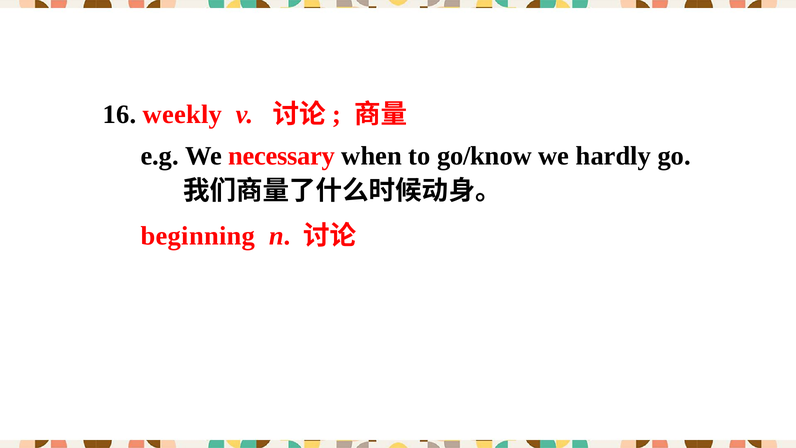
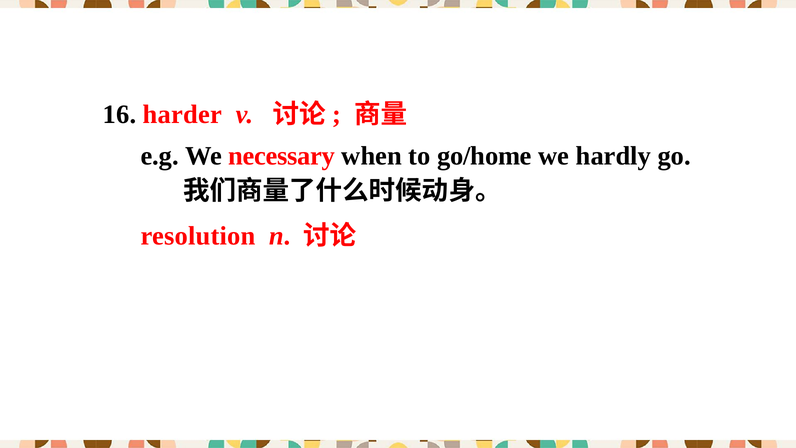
weekly: weekly -> harder
go/know: go/know -> go/home
beginning: beginning -> resolution
